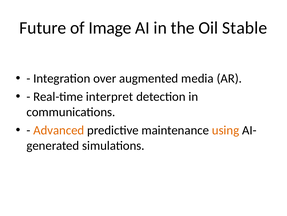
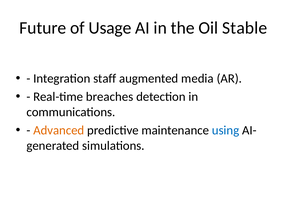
Image: Image -> Usage
over: over -> staff
interpret: interpret -> breaches
using colour: orange -> blue
